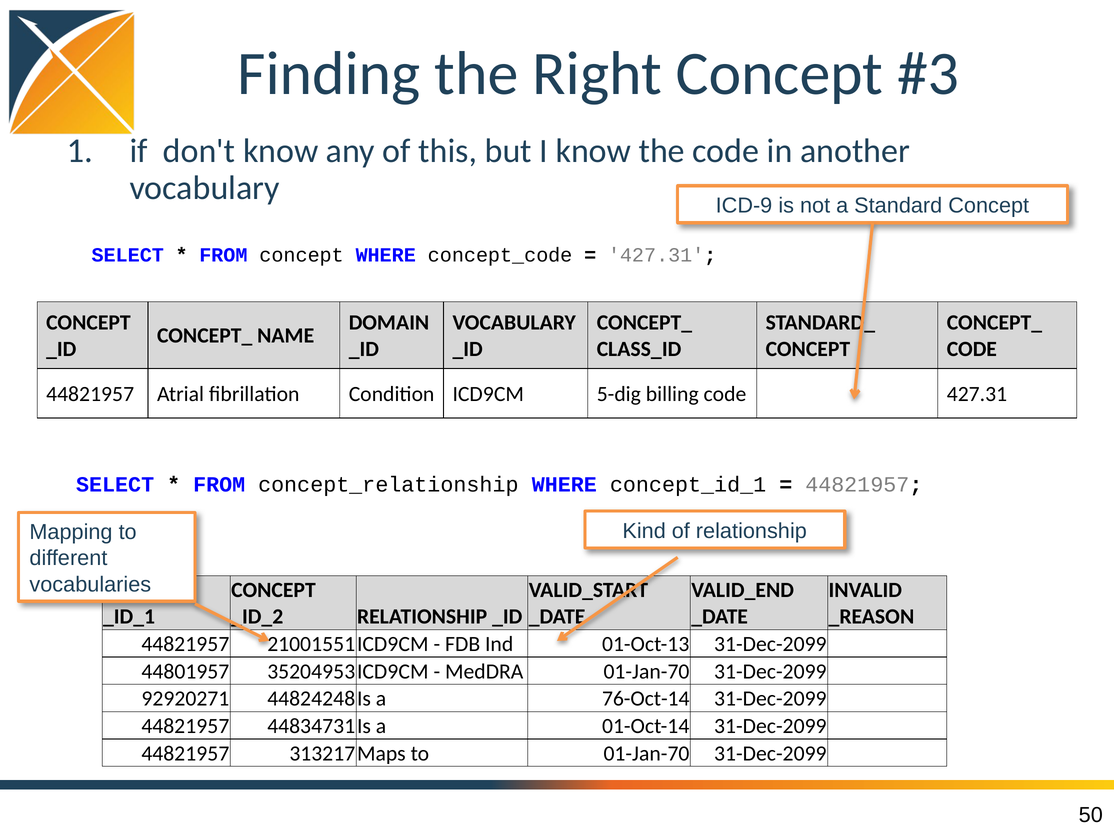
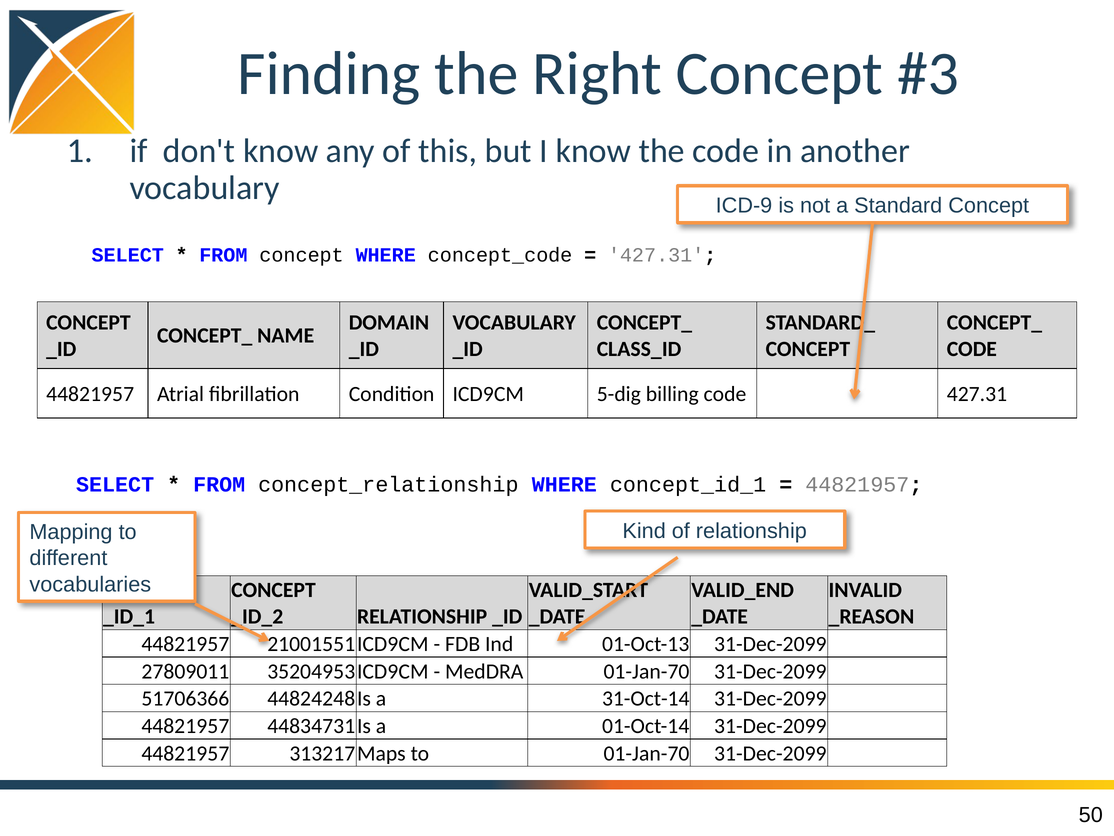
44801957: 44801957 -> 27809011
92920271: 92920271 -> 51706366
76-Oct-14: 76-Oct-14 -> 31-Oct-14
